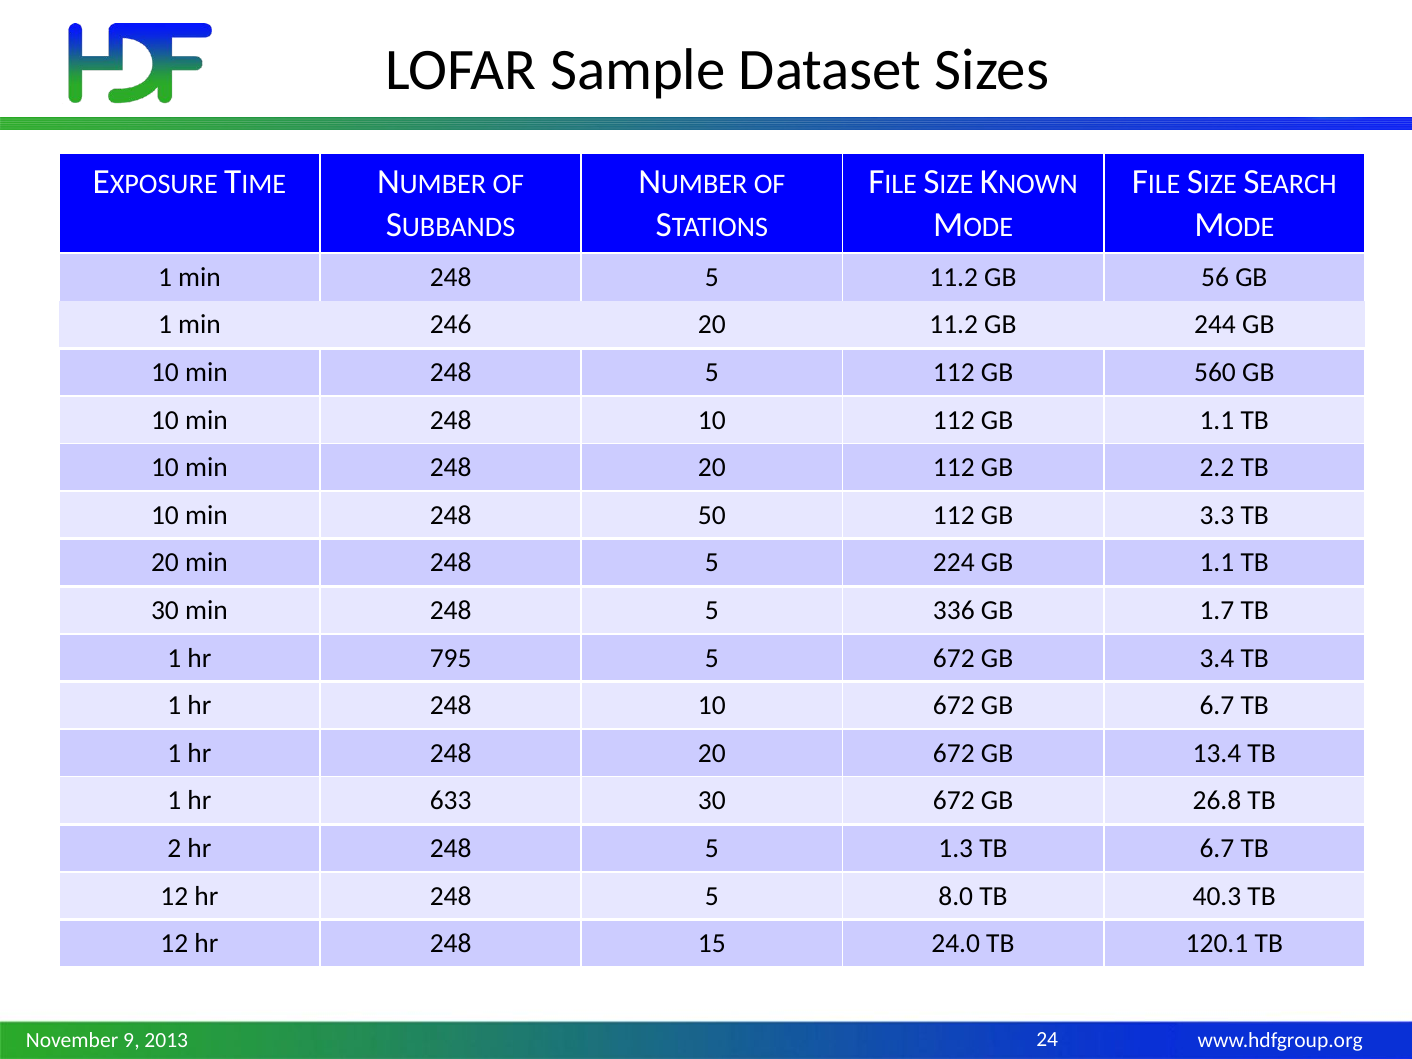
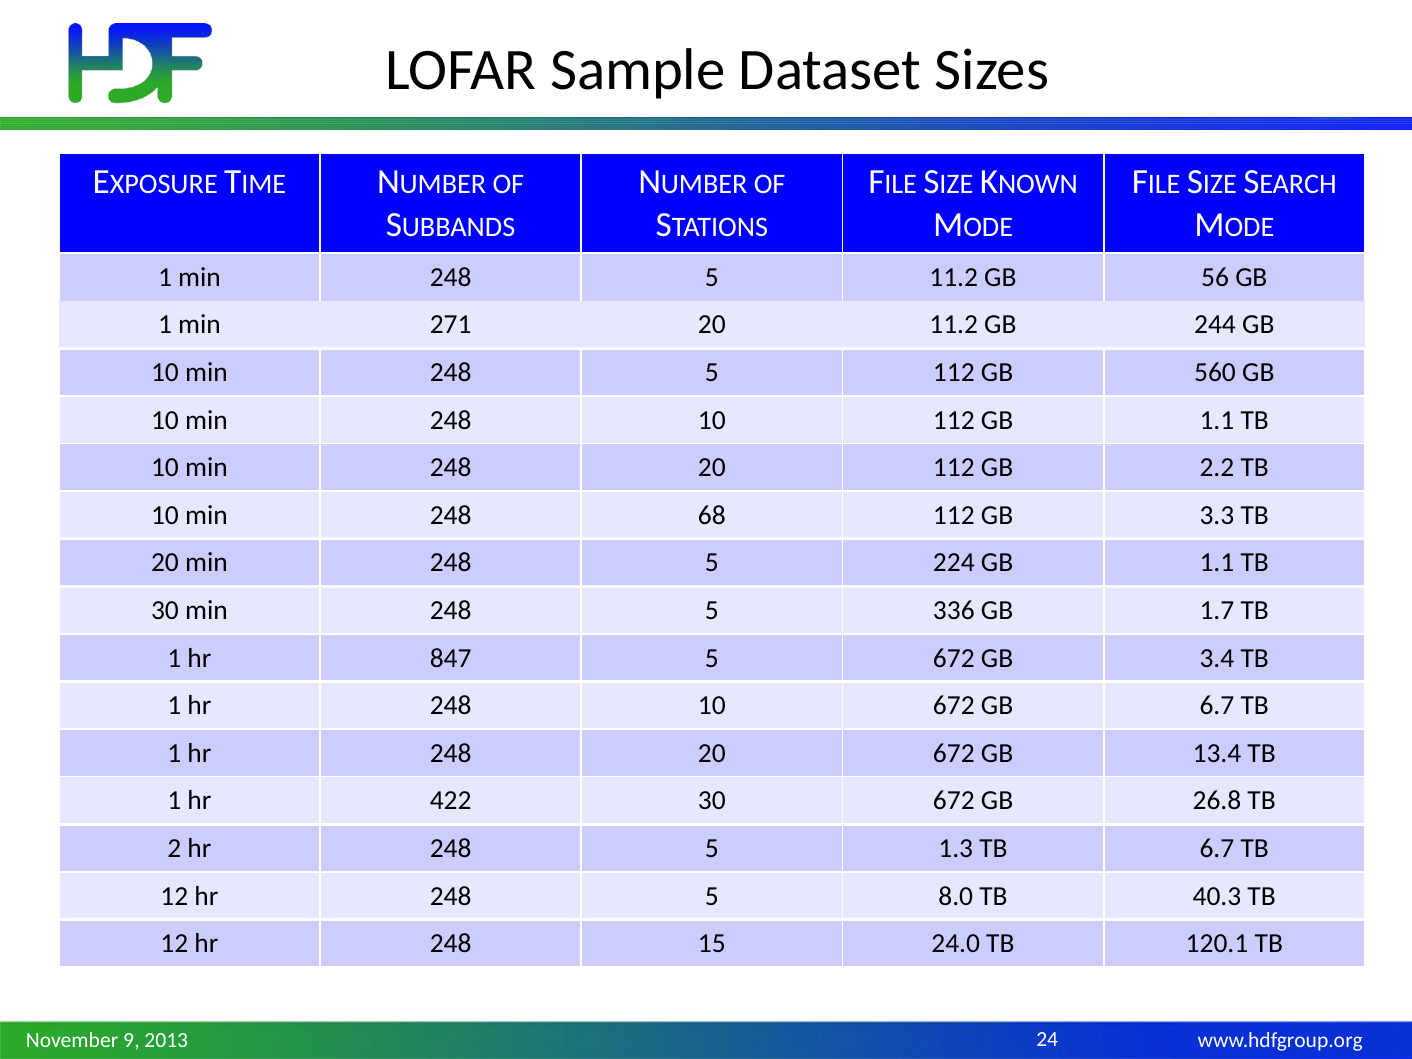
246: 246 -> 271
50: 50 -> 68
795: 795 -> 847
633: 633 -> 422
